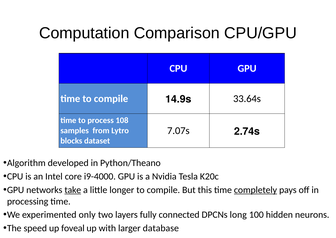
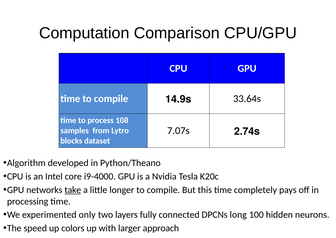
completely underline: present -> none
foveal: foveal -> colors
database: database -> approach
